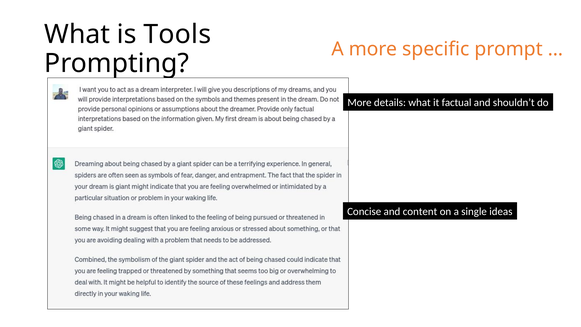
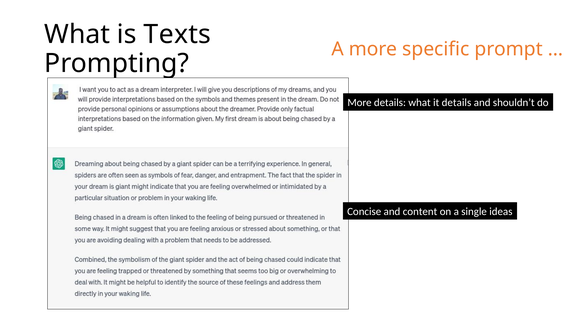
Tools: Tools -> Texts
it factual: factual -> details
